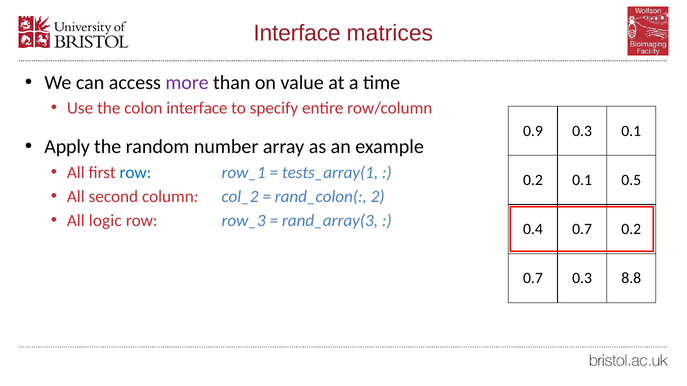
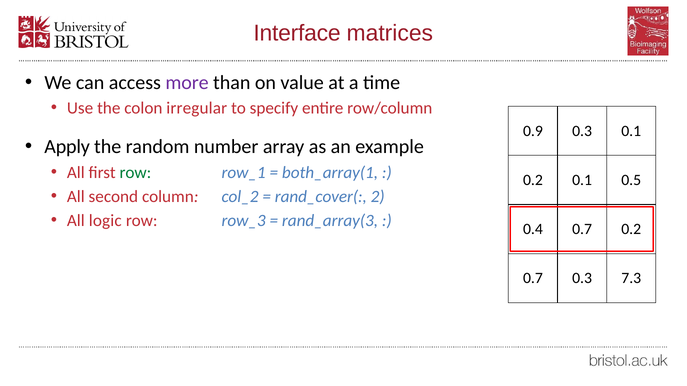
colon interface: interface -> irregular
row at (135, 173) colour: blue -> green
tests_array(1: tests_array(1 -> both_array(1
rand_colon(: rand_colon( -> rand_cover(
8.8: 8.8 -> 7.3
